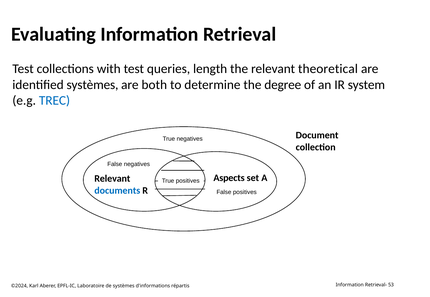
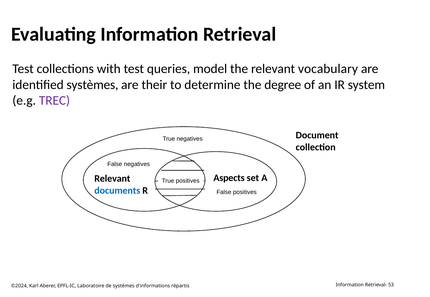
length: length -> model
theoretical: theoretical -> vocabulary
both: both -> their
TREC colour: blue -> purple
